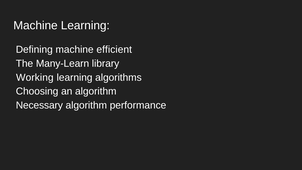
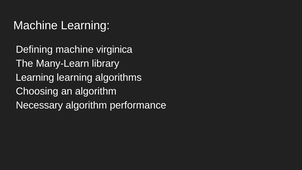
efficient: efficient -> virginica
Working at (35, 77): Working -> Learning
